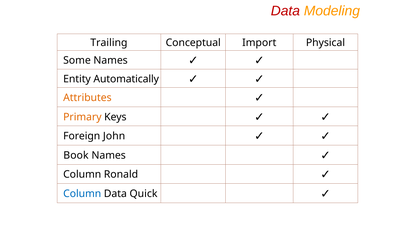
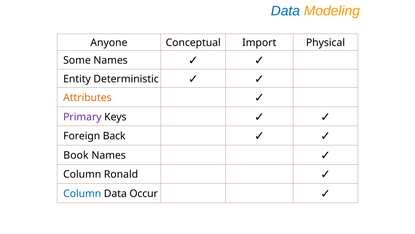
Data at (285, 11) colour: red -> blue
Trailing: Trailing -> Anyone
Automatically: Automatically -> Deterministic
Primary colour: orange -> purple
John: John -> Back
Quick: Quick -> Occur
